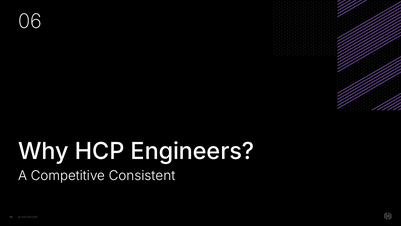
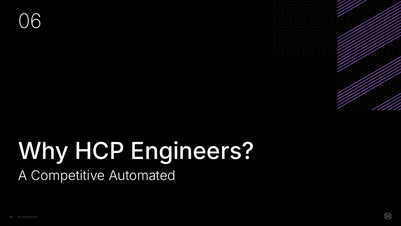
Consistent: Consistent -> Automated
